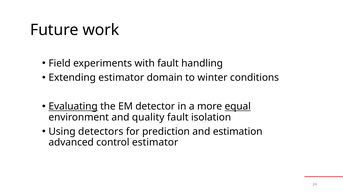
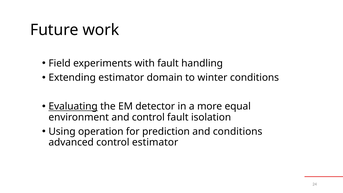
equal underline: present -> none
and quality: quality -> control
detectors: detectors -> operation
and estimation: estimation -> conditions
